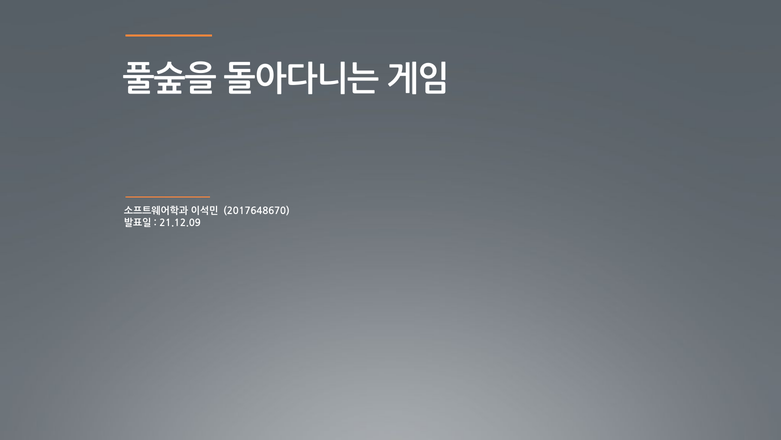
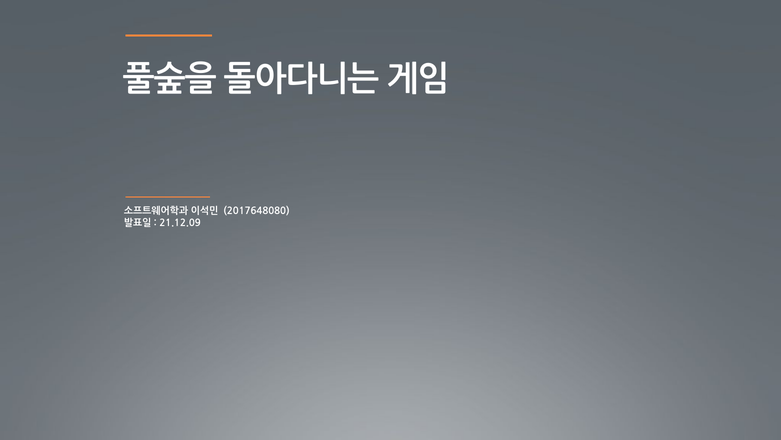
2017648670: 2017648670 -> 2017648080
